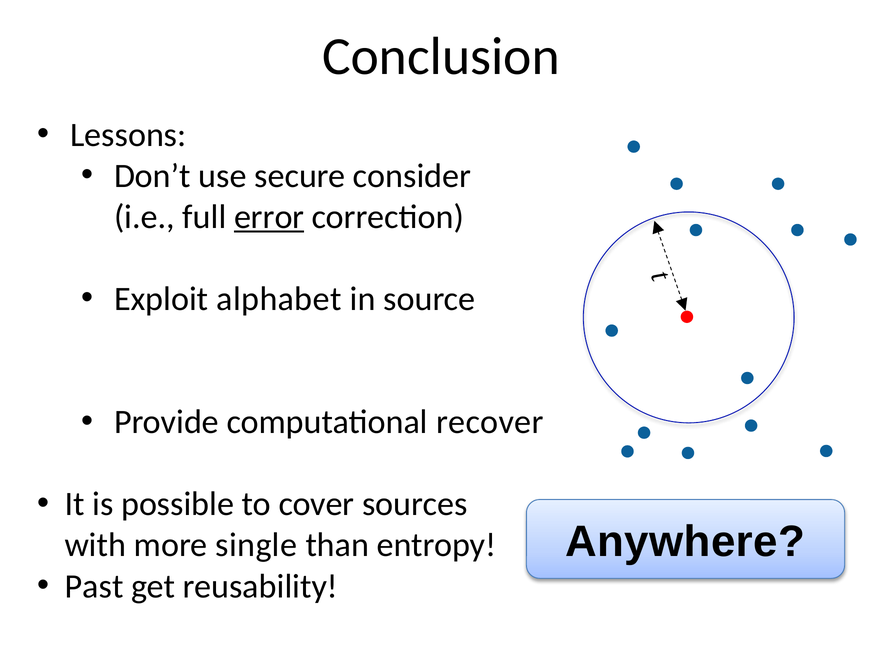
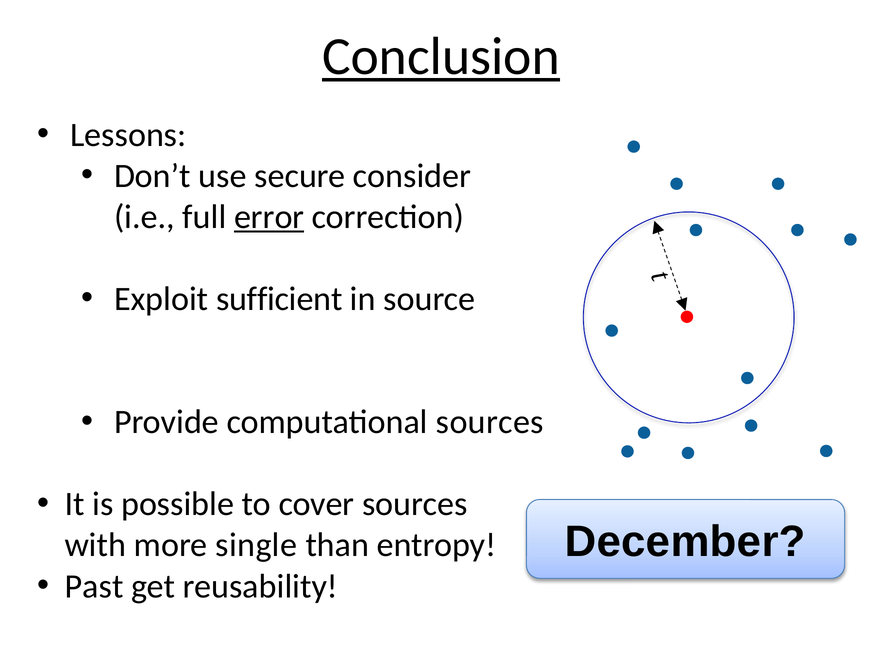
Conclusion underline: none -> present
alphabet: alphabet -> sufficient
computational recover: recover -> sources
Anywhere: Anywhere -> December
